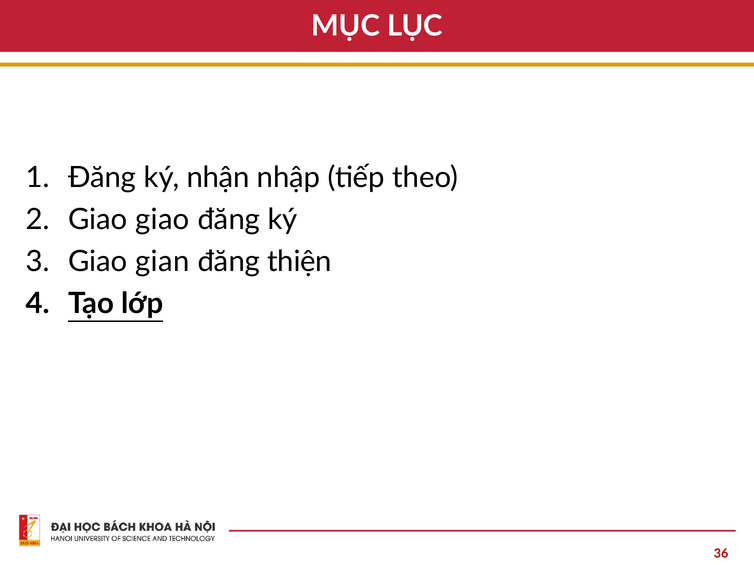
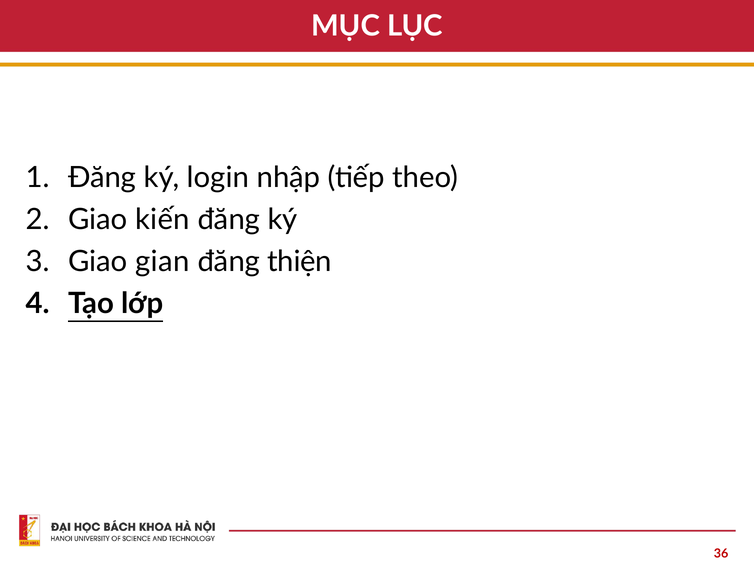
nhận: nhận -> login
Giao giao: giao -> kiến
